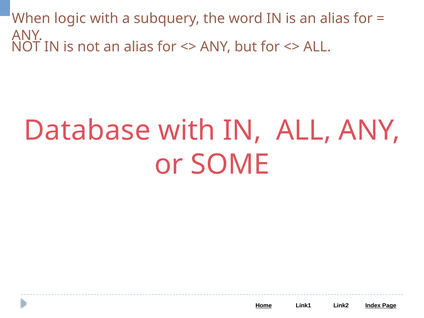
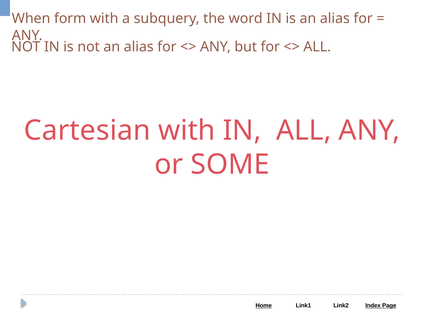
logic: logic -> form
Database: Database -> Cartesian
